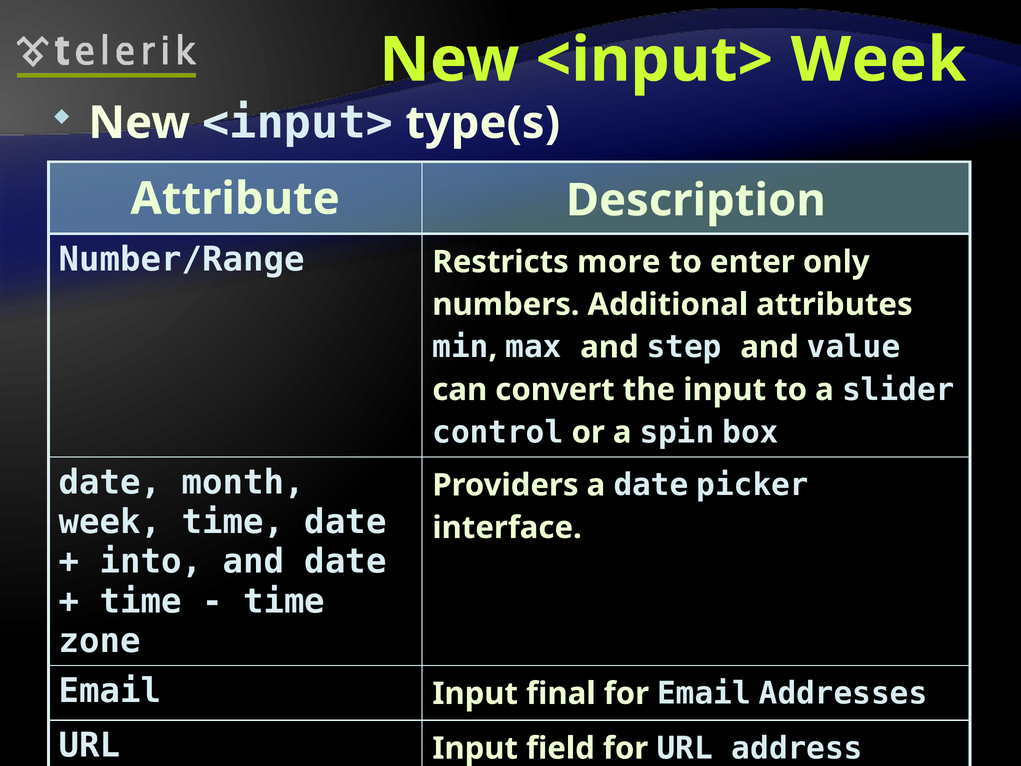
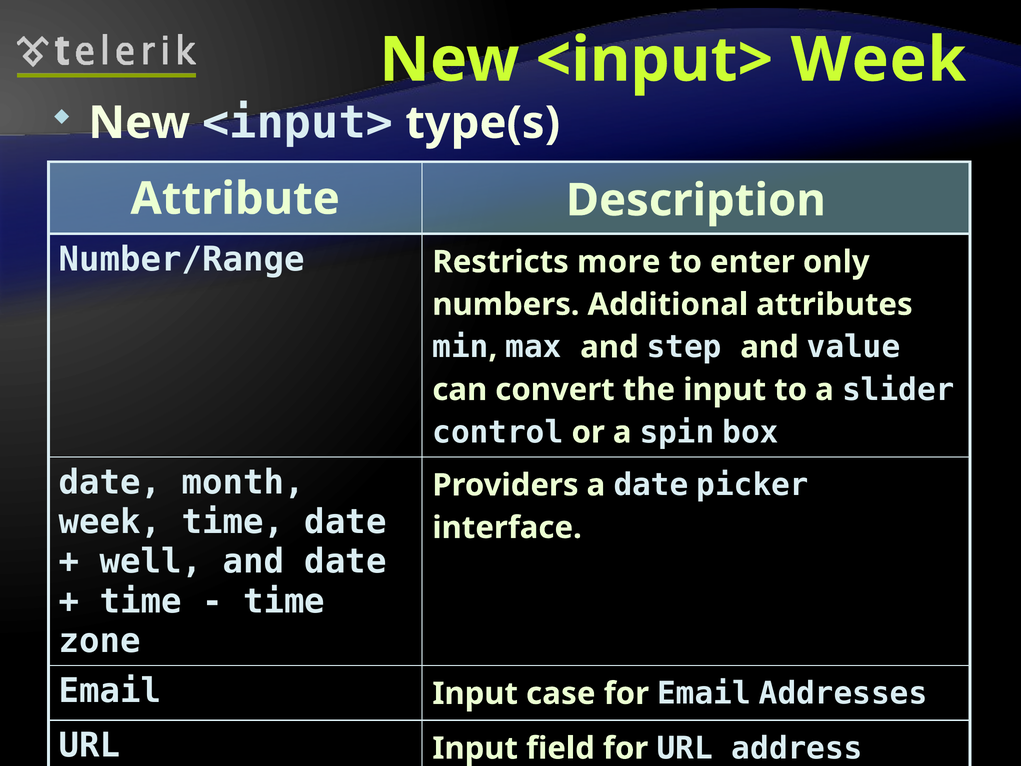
into: into -> well
final: final -> case
